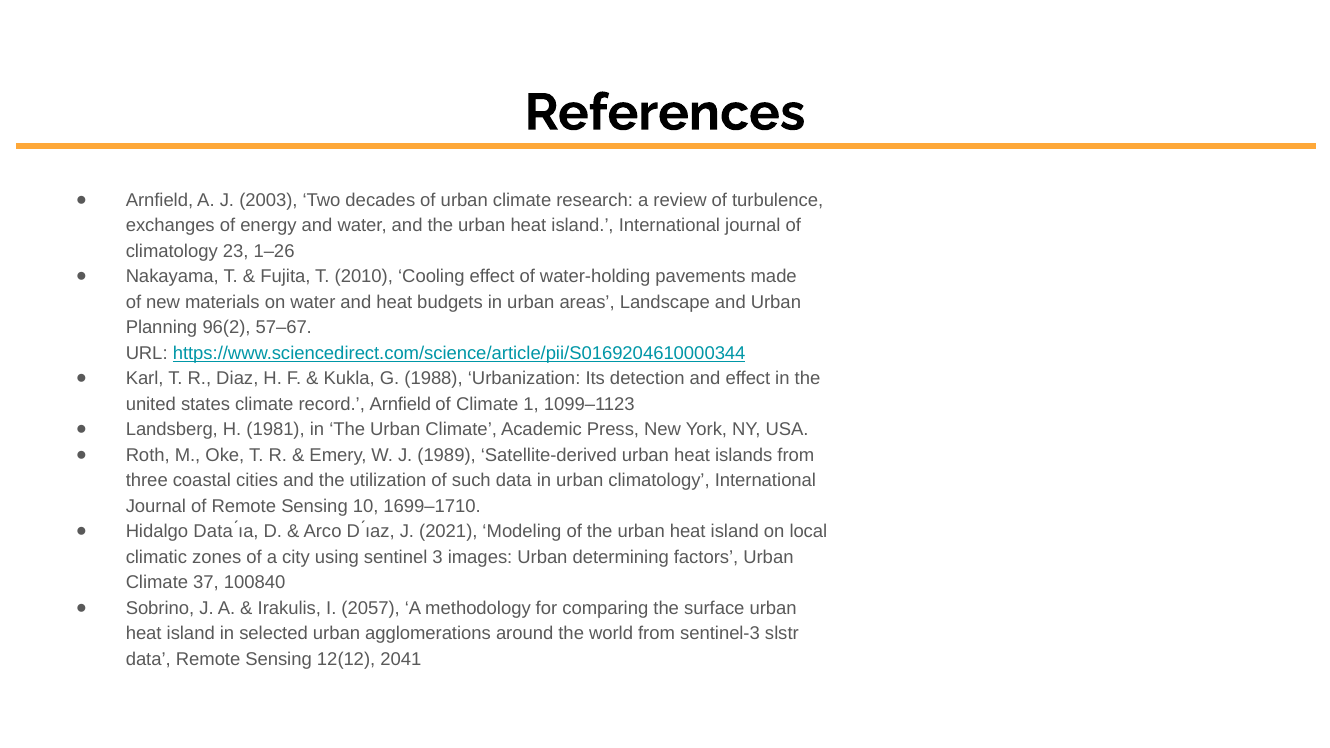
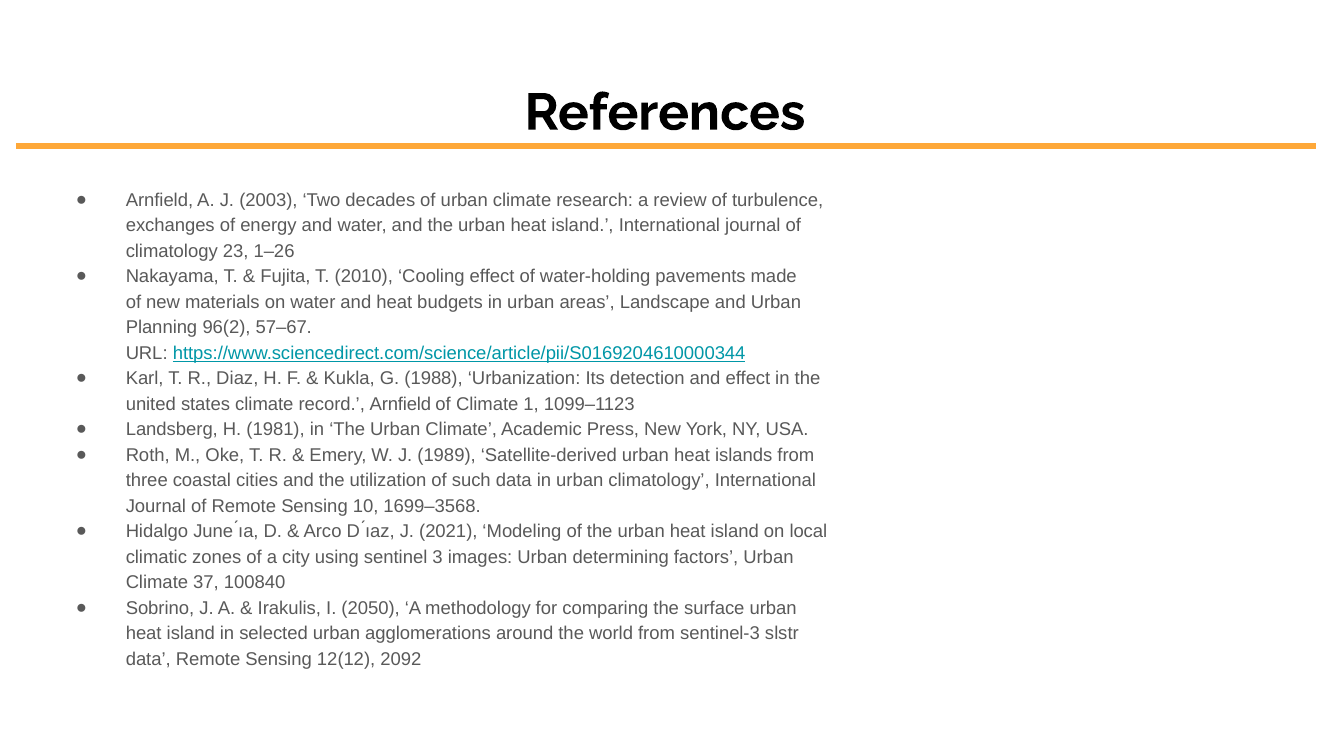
1699–1710: 1699–1710 -> 1699–3568
Hidalgo Data: Data -> June
2057: 2057 -> 2050
2041: 2041 -> 2092
